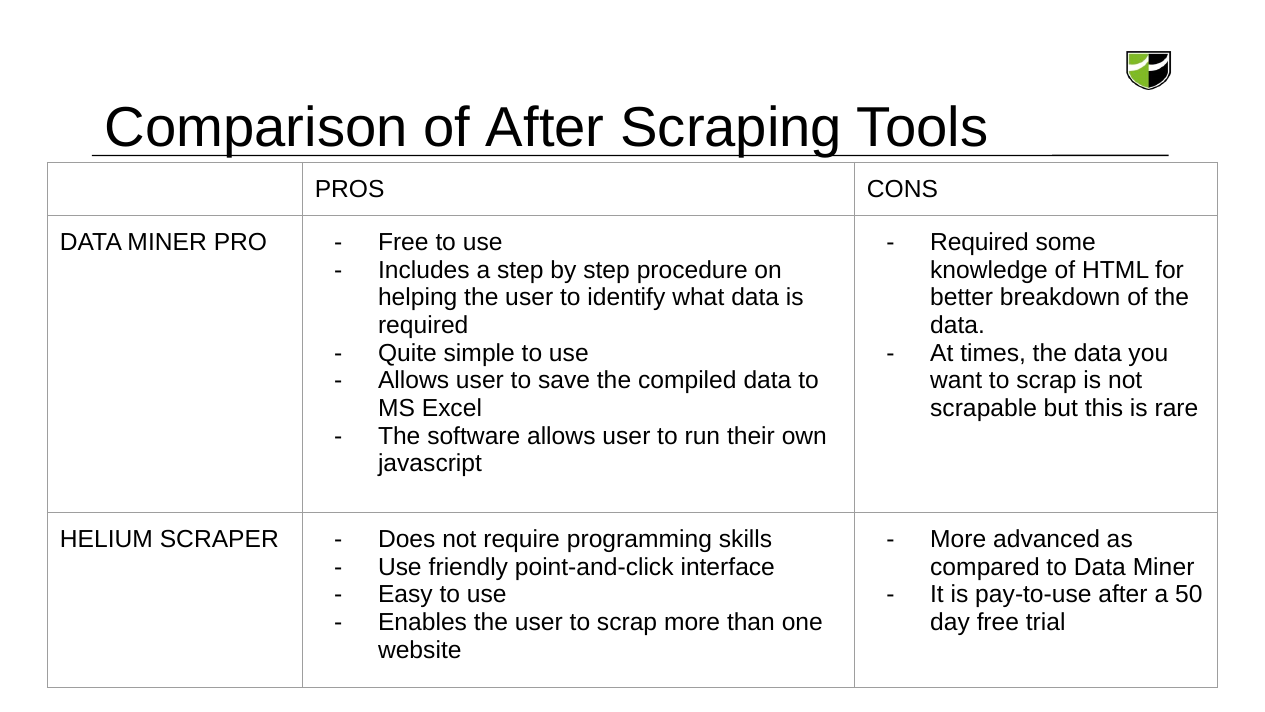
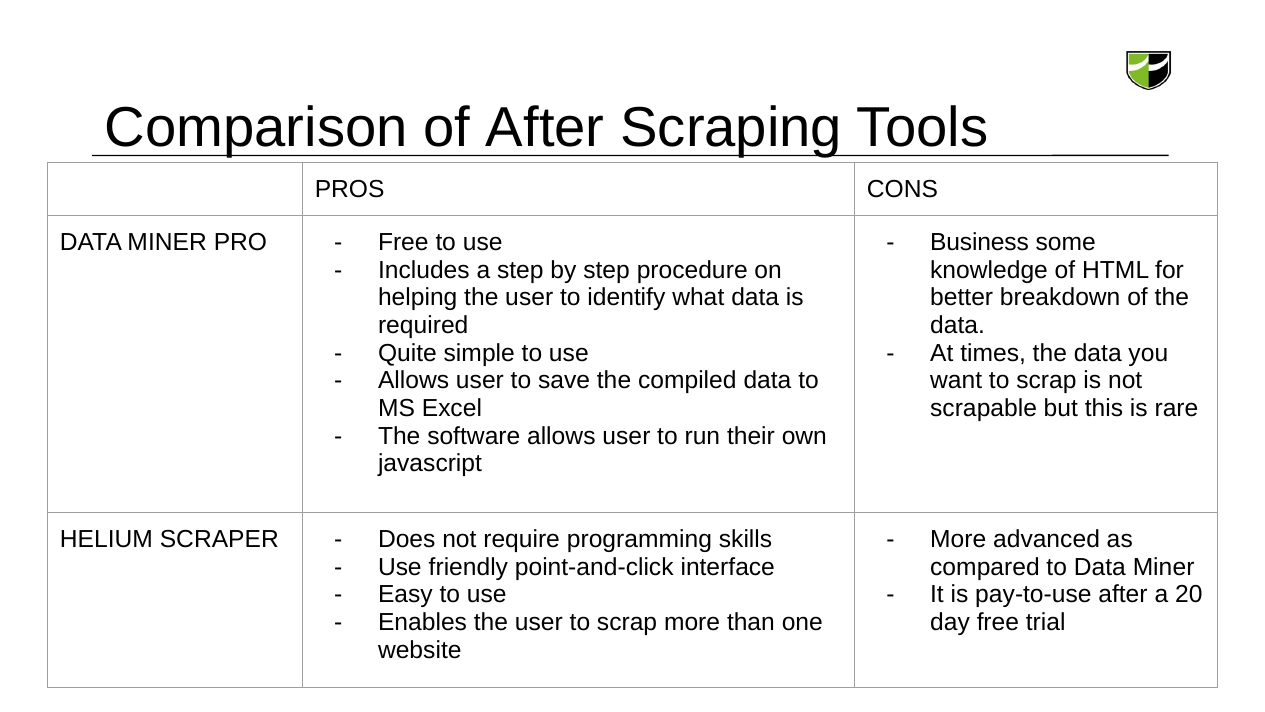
Required at (980, 242): Required -> Business
50: 50 -> 20
